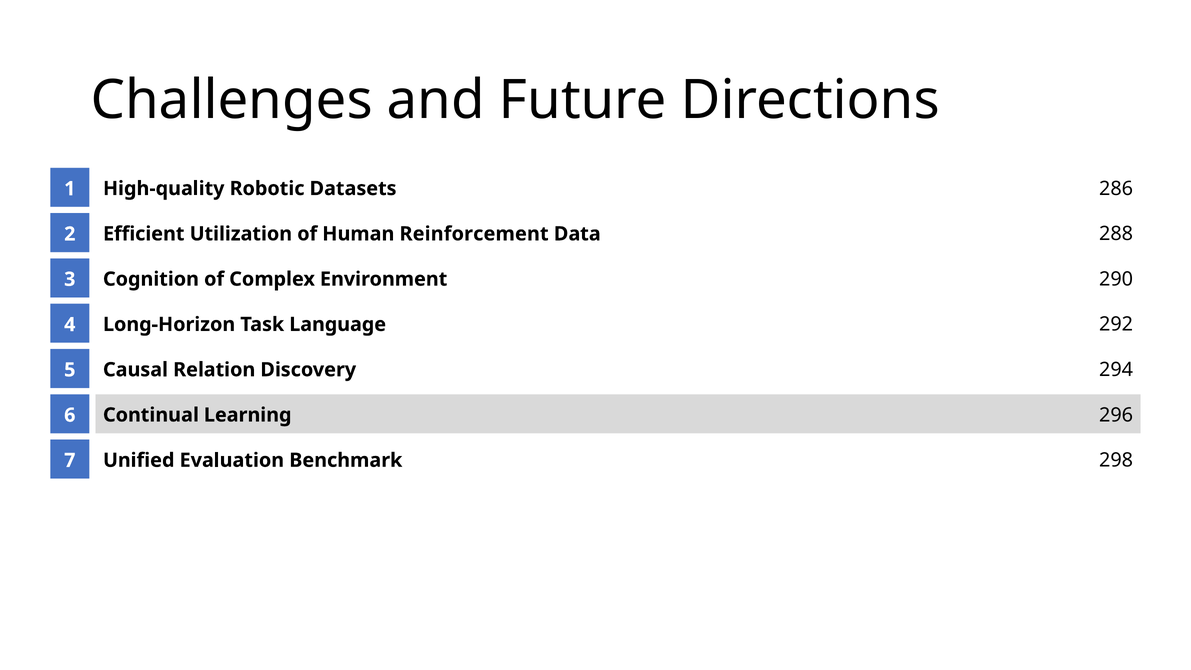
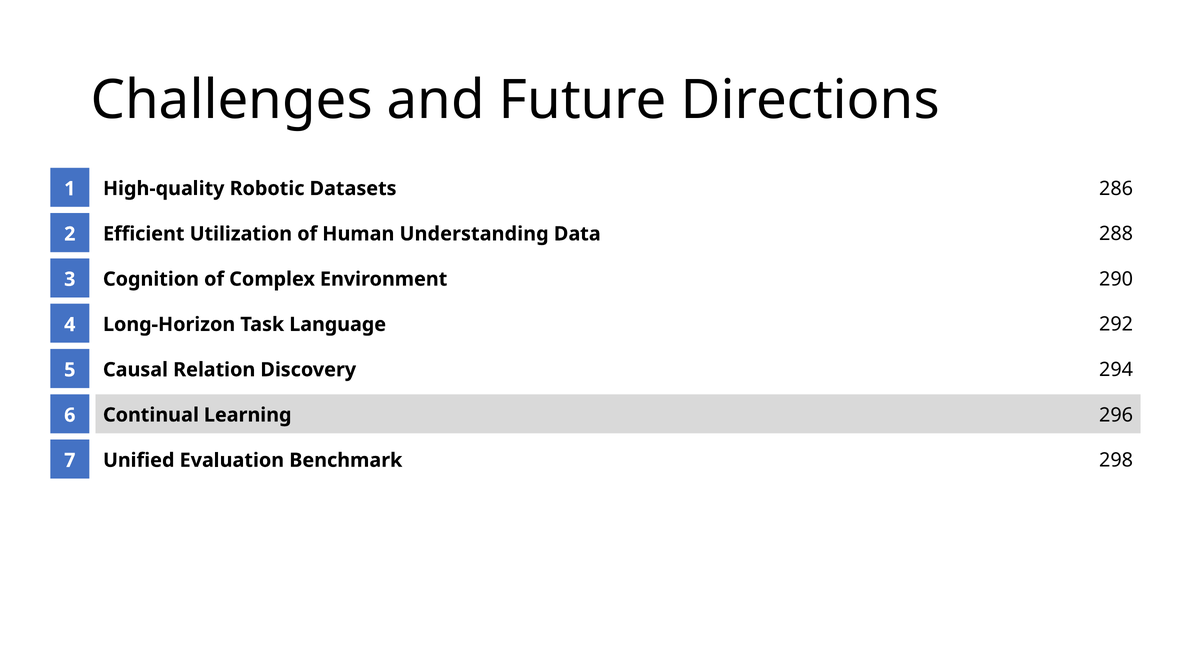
Reinforcement: Reinforcement -> Understanding
